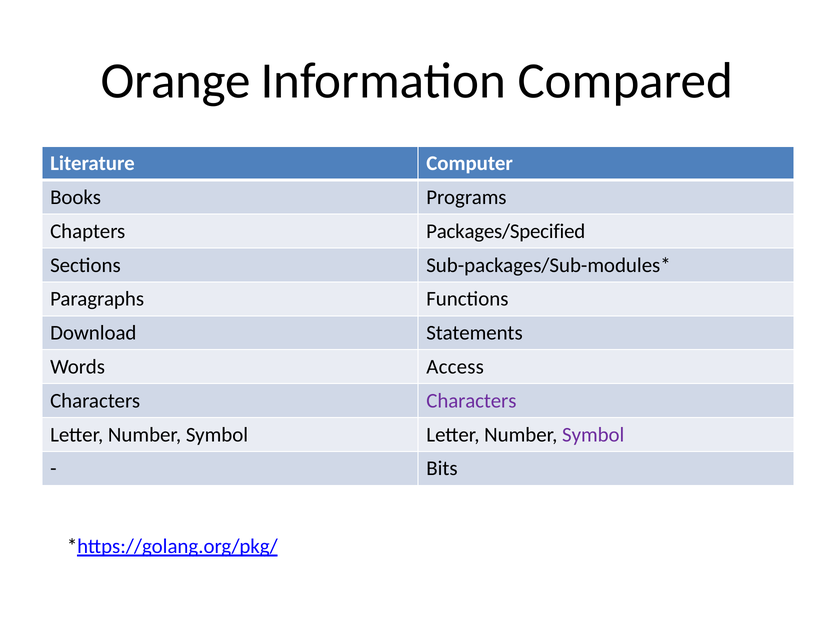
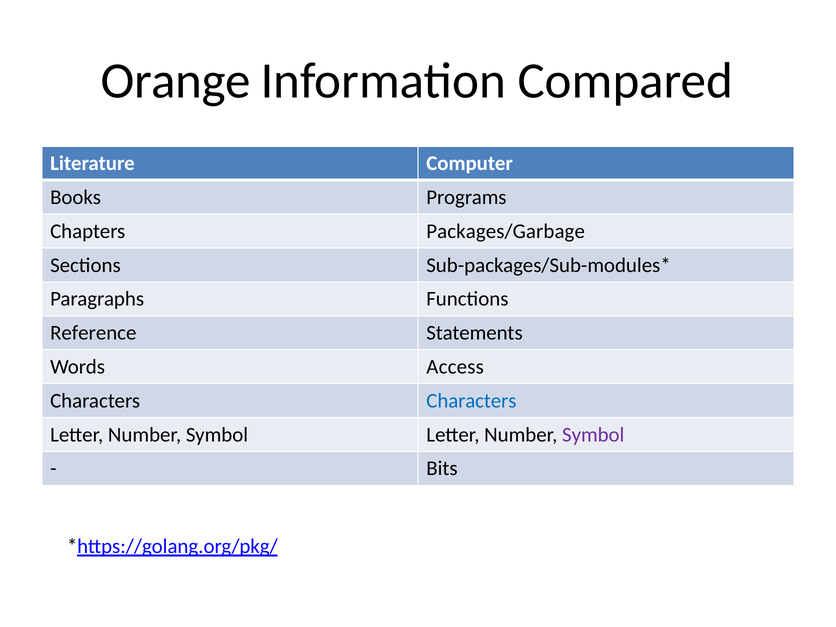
Packages/Specified: Packages/Specified -> Packages/Garbage
Download: Download -> Reference
Characters at (471, 401) colour: purple -> blue
